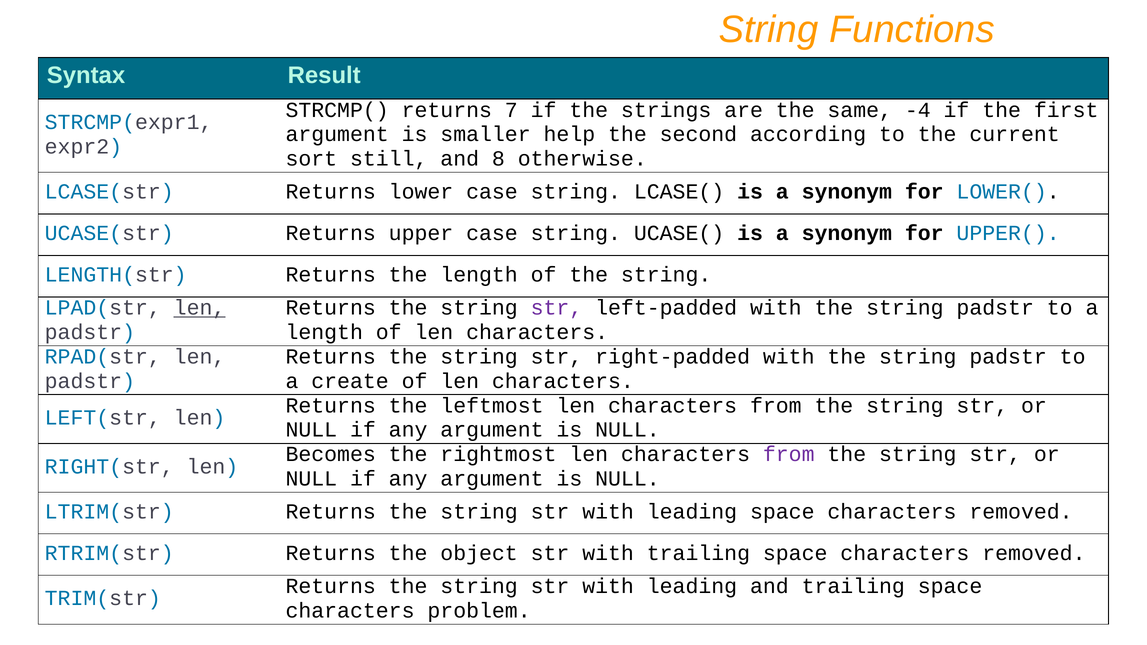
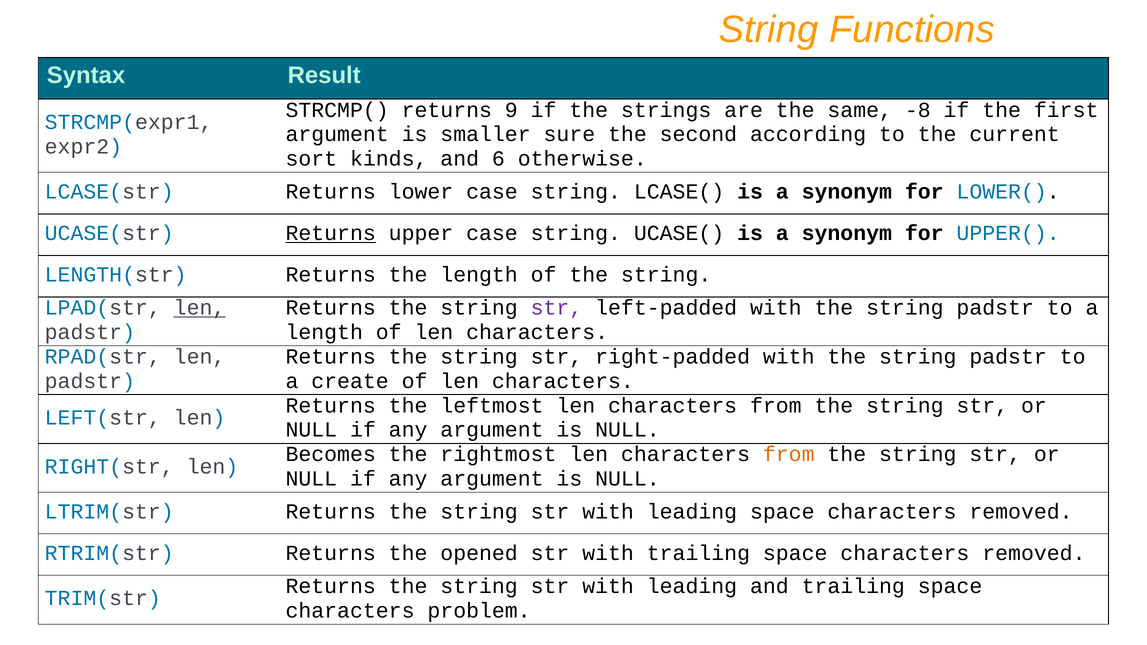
7: 7 -> 9
-4: -4 -> -8
help: help -> sure
still: still -> kinds
8: 8 -> 6
Returns at (331, 233) underline: none -> present
from at (789, 454) colour: purple -> orange
object: object -> opened
